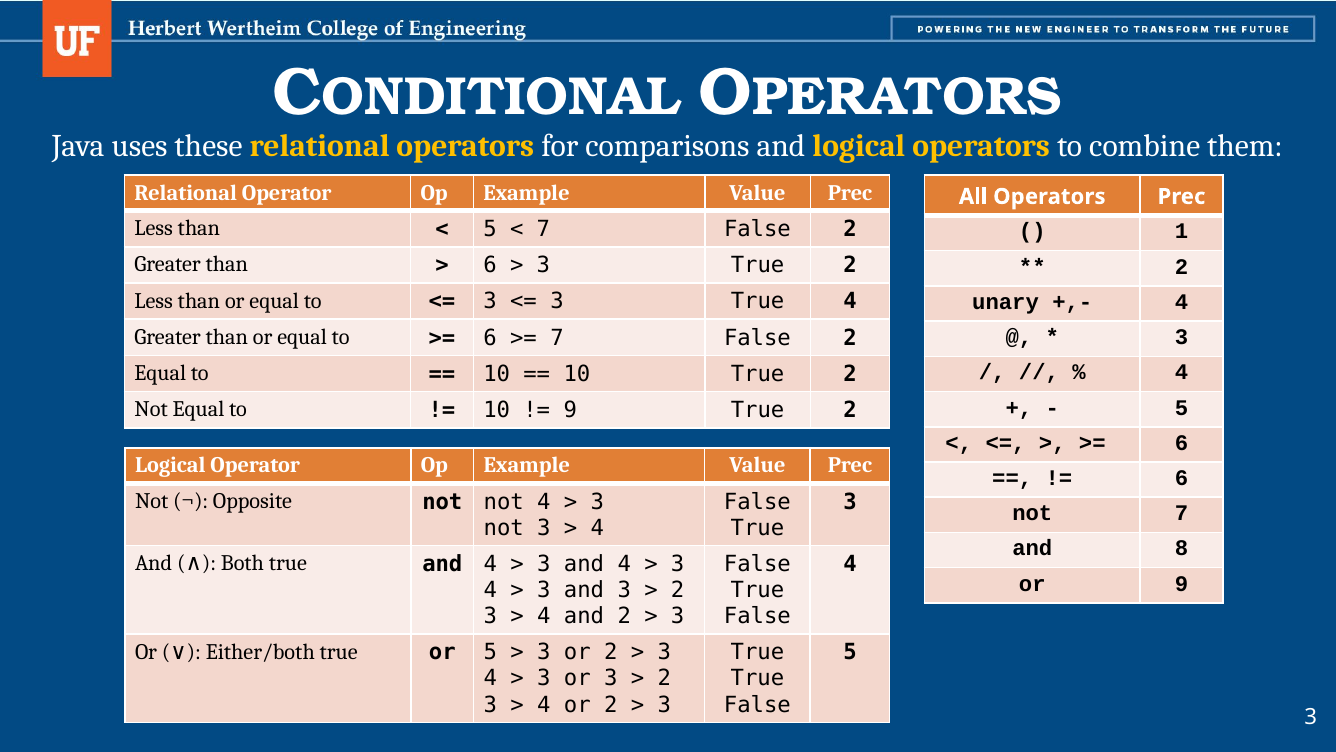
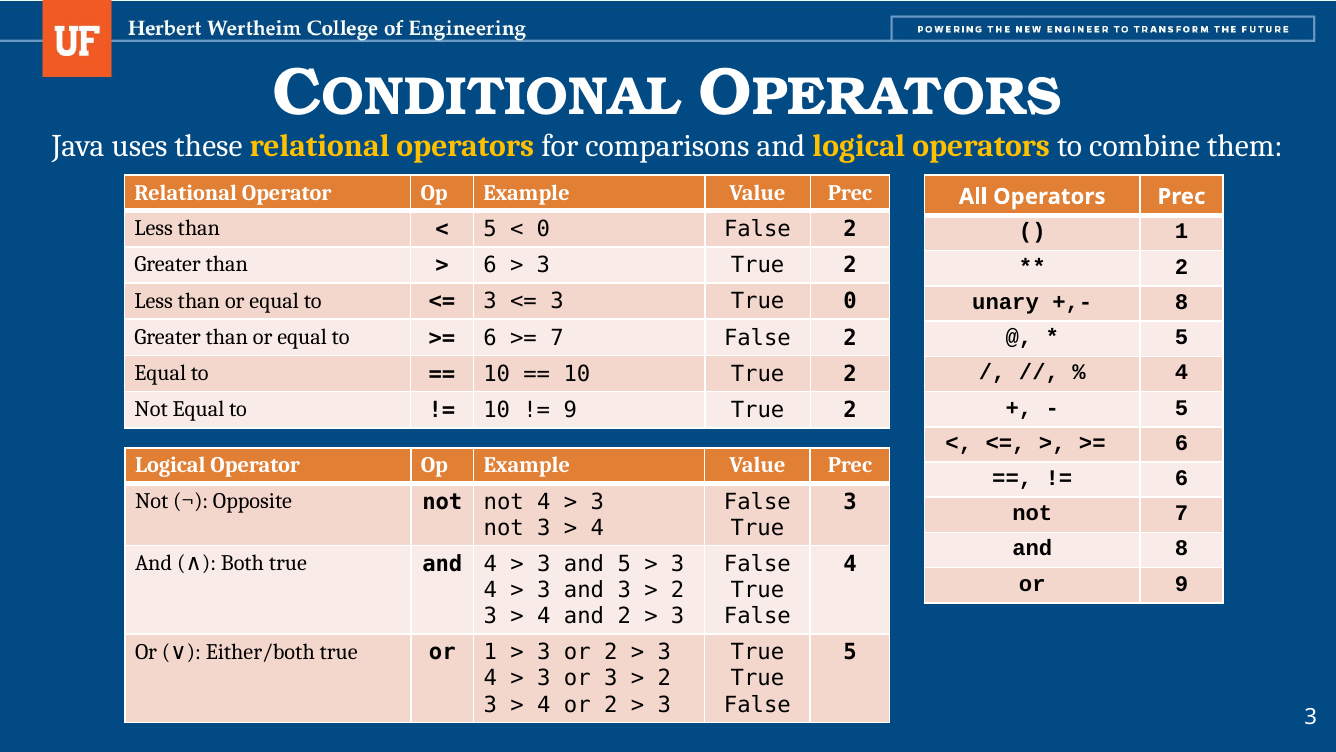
7 at (543, 229): 7 -> 0
True 4: 4 -> 0
4 at (1182, 302): 4 -> 8
3 at (1182, 337): 3 -> 5
3 and 4: 4 -> 5
or 5: 5 -> 1
